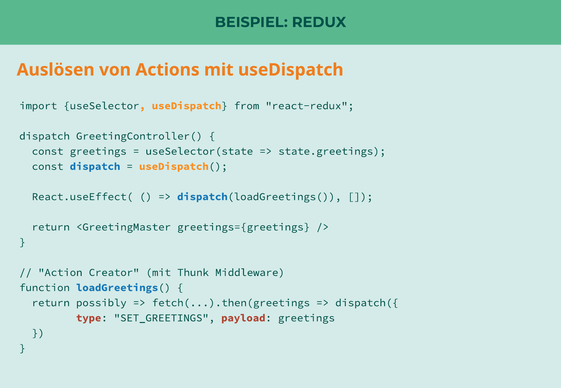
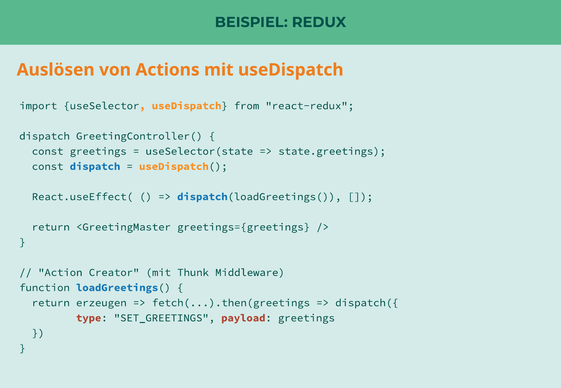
possibly: possibly -> erzeugen
